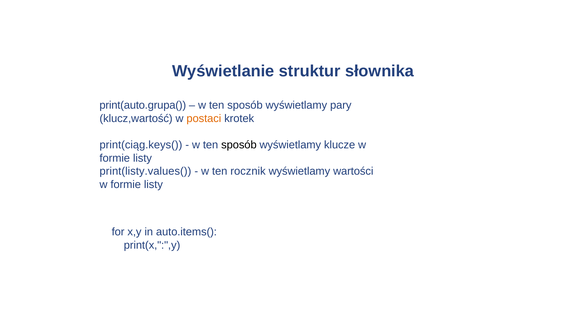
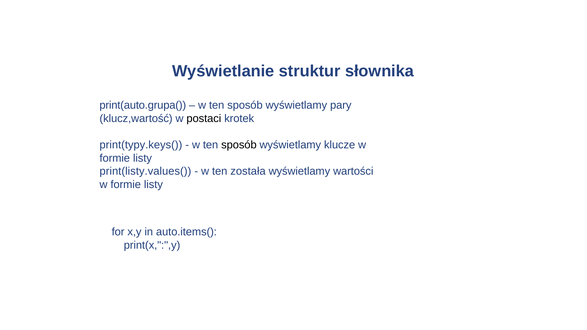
postaci colour: orange -> black
print(ciąg.keys(: print(ciąg.keys( -> print(typy.keys(
rocznik: rocznik -> została
